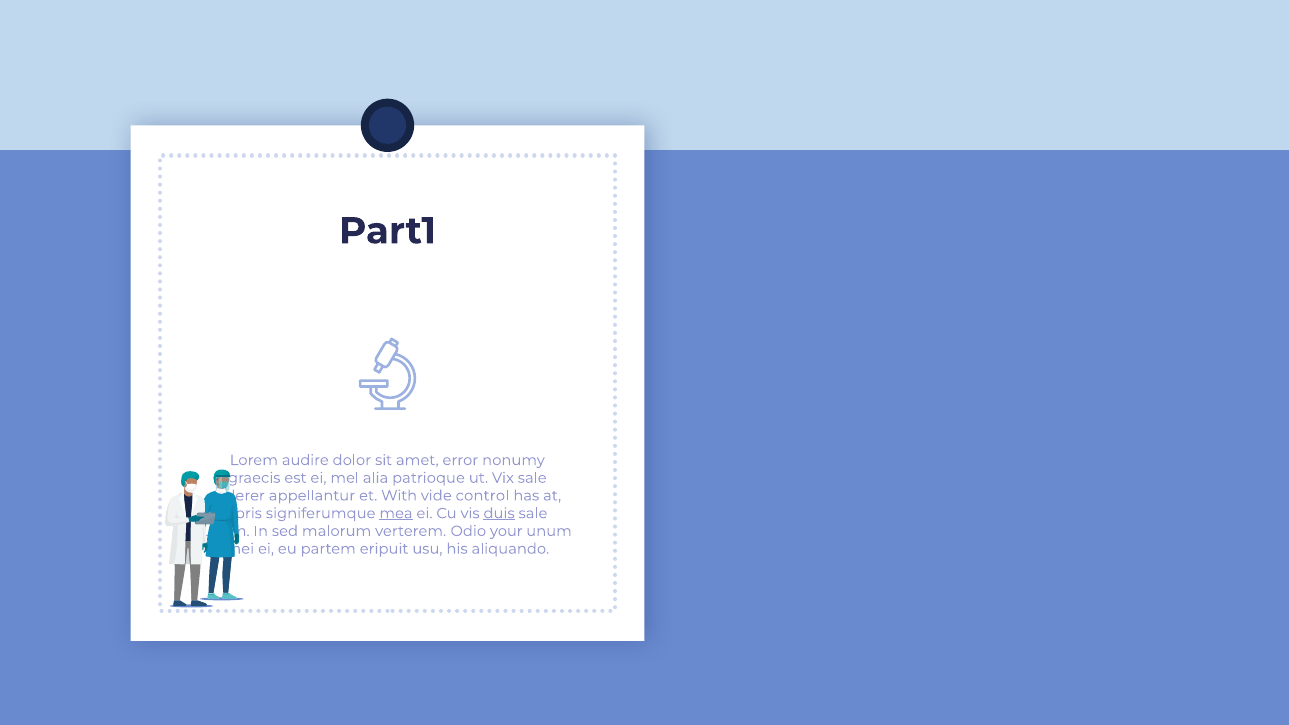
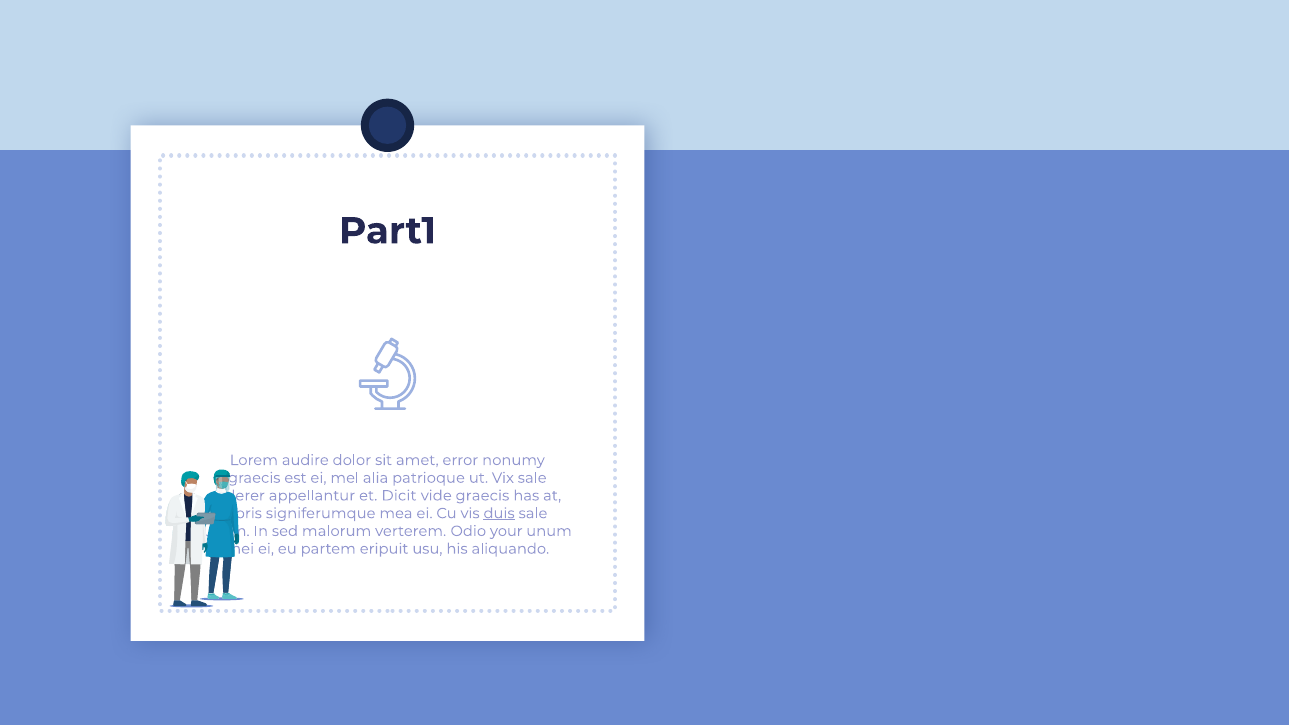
With: With -> Dicit
vide control: control -> graecis
mea underline: present -> none
